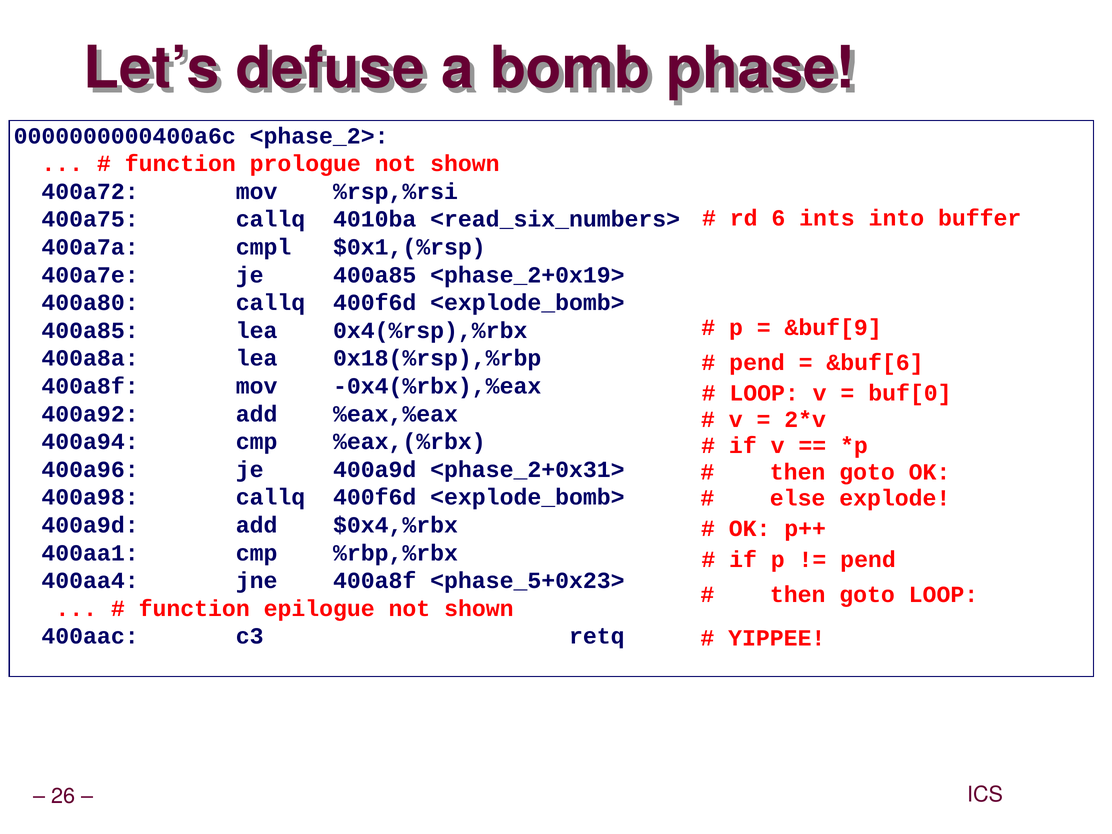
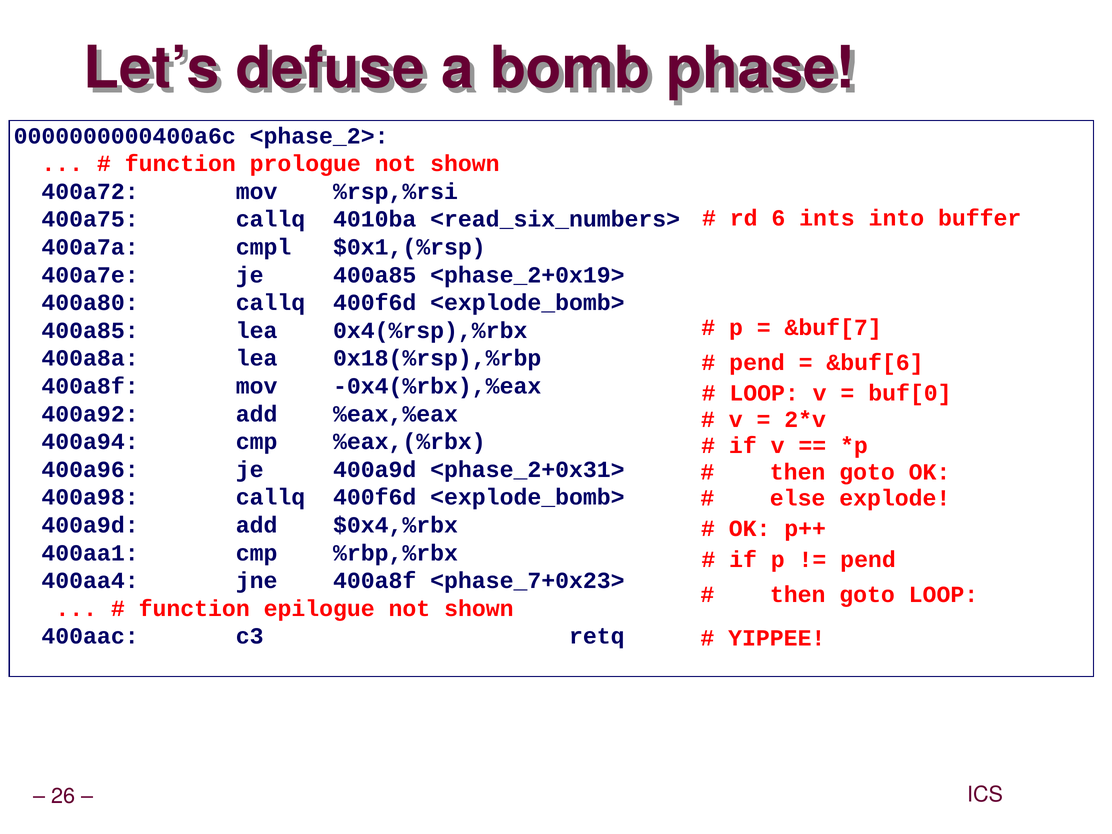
&buf[9: &buf[9 -> &buf[7
<phase_5+0x23>: <phase_5+0x23> -> <phase_7+0x23>
